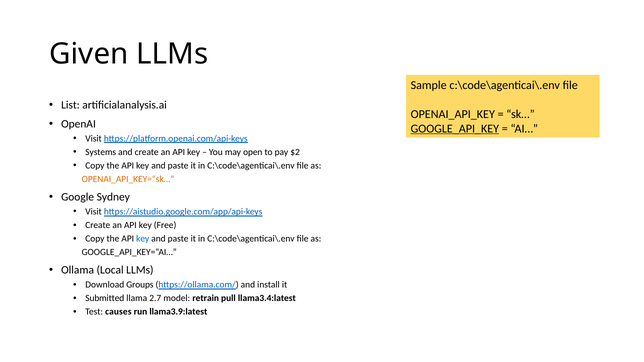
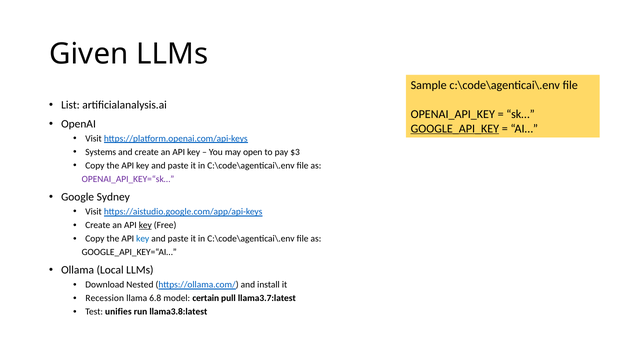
$2: $2 -> $3
OPENAI_API_KEY=“sk… colour: orange -> purple
key at (145, 225) underline: none -> present
Groups: Groups -> Nested
Submitted: Submitted -> Recession
2.7: 2.7 -> 6.8
retrain: retrain -> certain
llama3.4:latest: llama3.4:latest -> llama3.7:latest
causes: causes -> unifies
llama3.9:latest: llama3.9:latest -> llama3.8:latest
